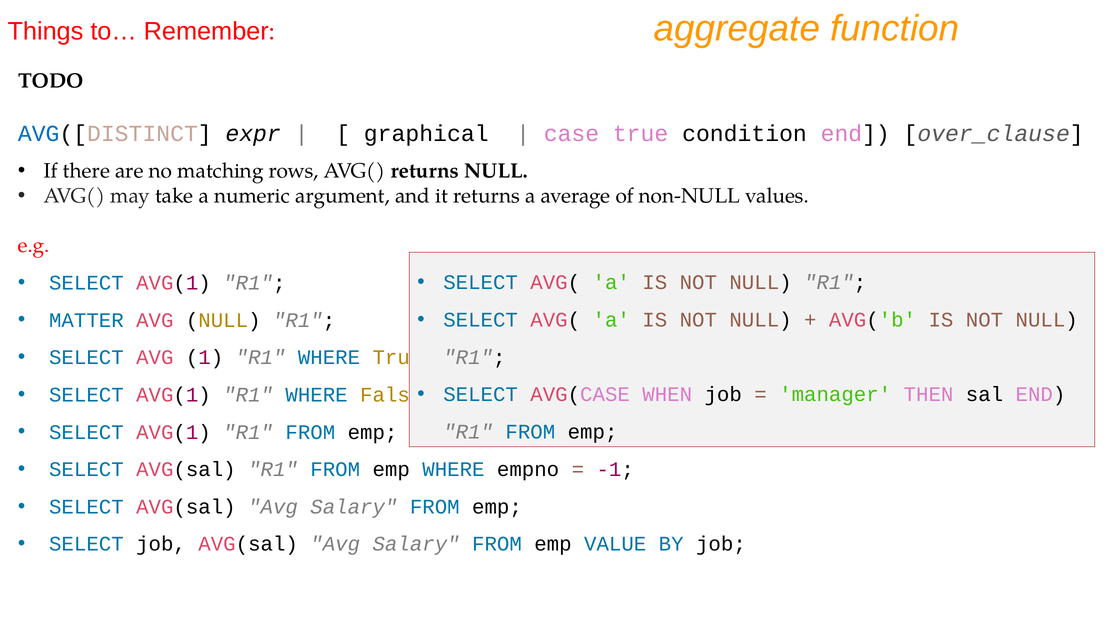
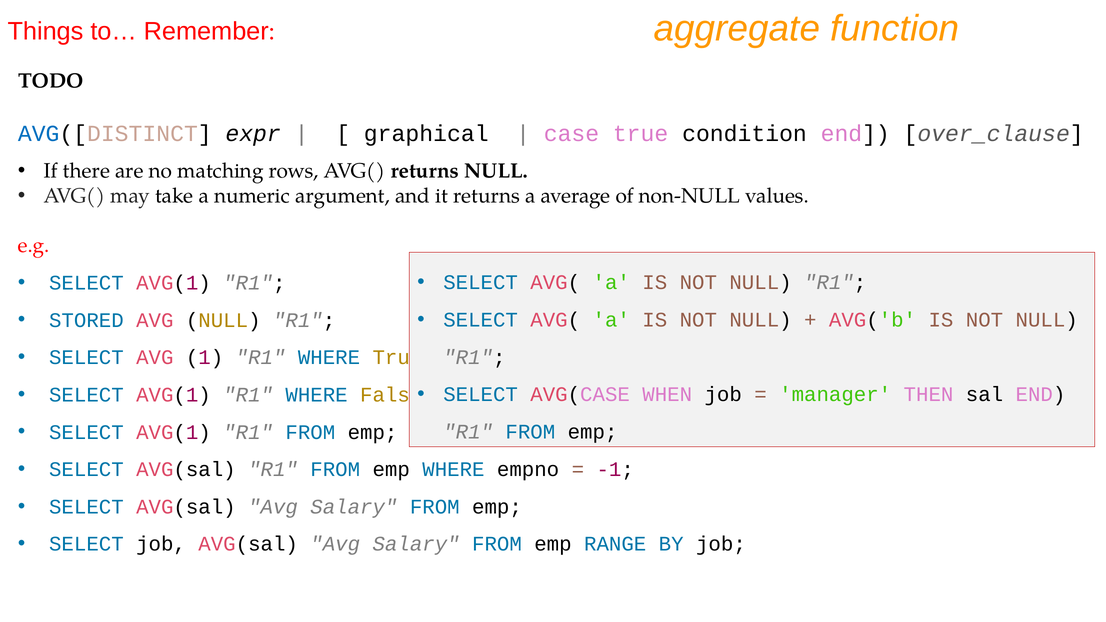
MATTER: MATTER -> STORED
VALUE: VALUE -> RANGE
